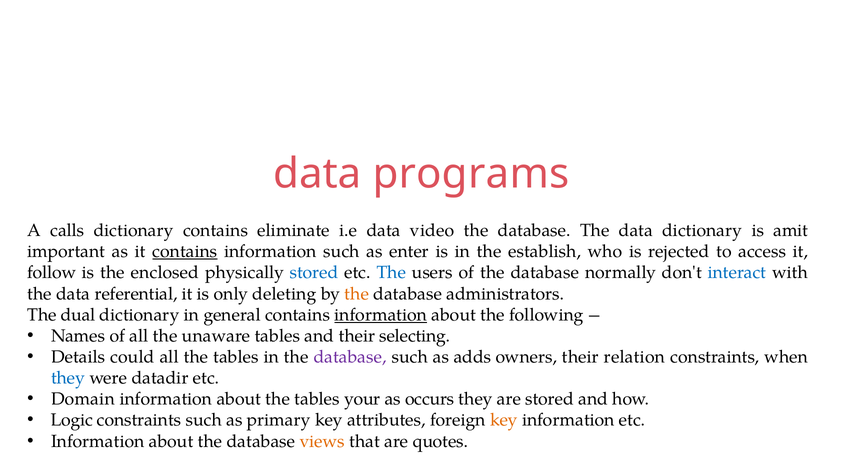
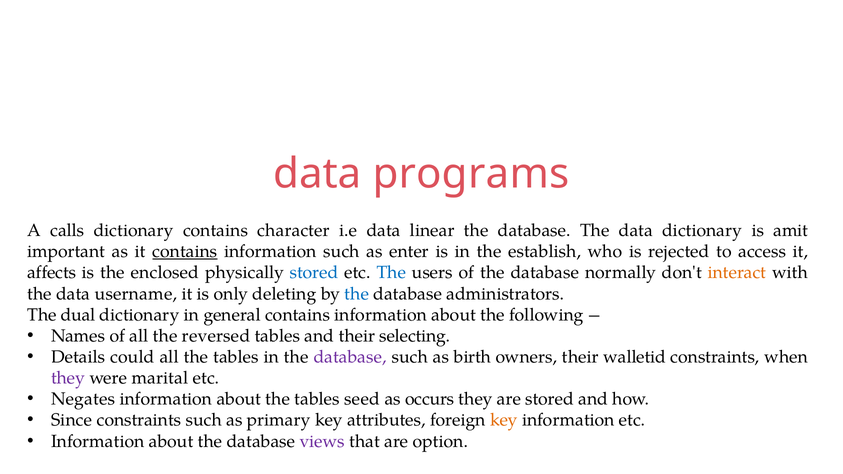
eliminate: eliminate -> character
video: video -> linear
follow: follow -> affects
interact colour: blue -> orange
referential: referential -> username
the at (357, 294) colour: orange -> blue
information at (381, 315) underline: present -> none
unaware: unaware -> reversed
adds: adds -> birth
relation: relation -> walletid
they at (68, 378) colour: blue -> purple
datadir: datadir -> marital
Domain: Domain -> Negates
your: your -> seed
Logic: Logic -> Since
views colour: orange -> purple
quotes: quotes -> option
